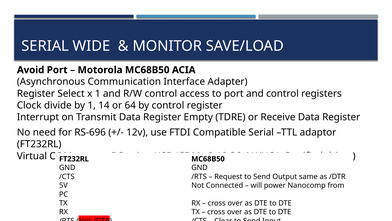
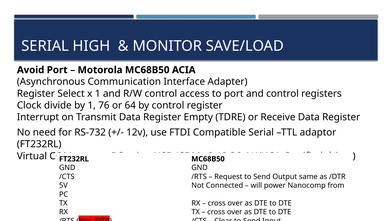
WIDE: WIDE -> HIGH
14: 14 -> 76
RS-696: RS-696 -> RS-732
